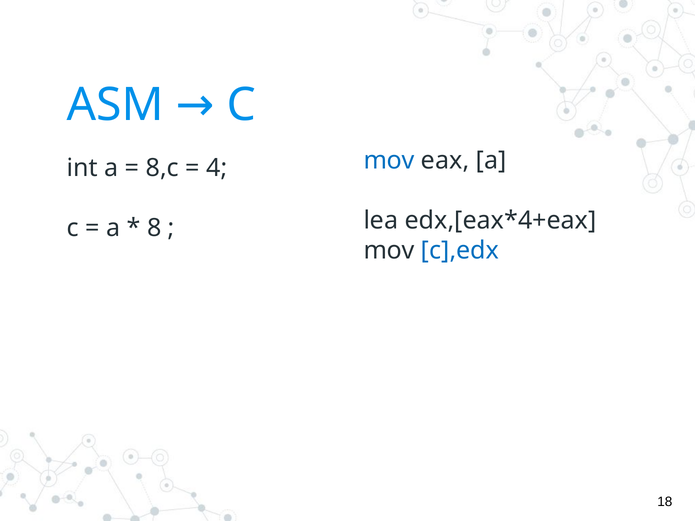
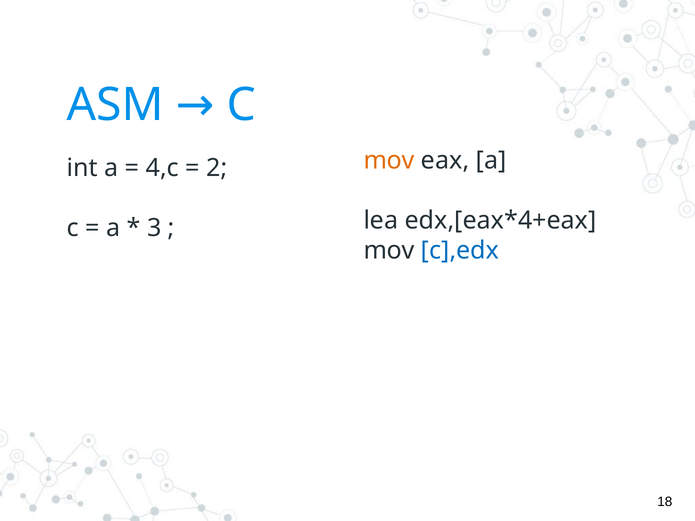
mov at (389, 160) colour: blue -> orange
8,c: 8,c -> 4,c
4: 4 -> 2
8: 8 -> 3
